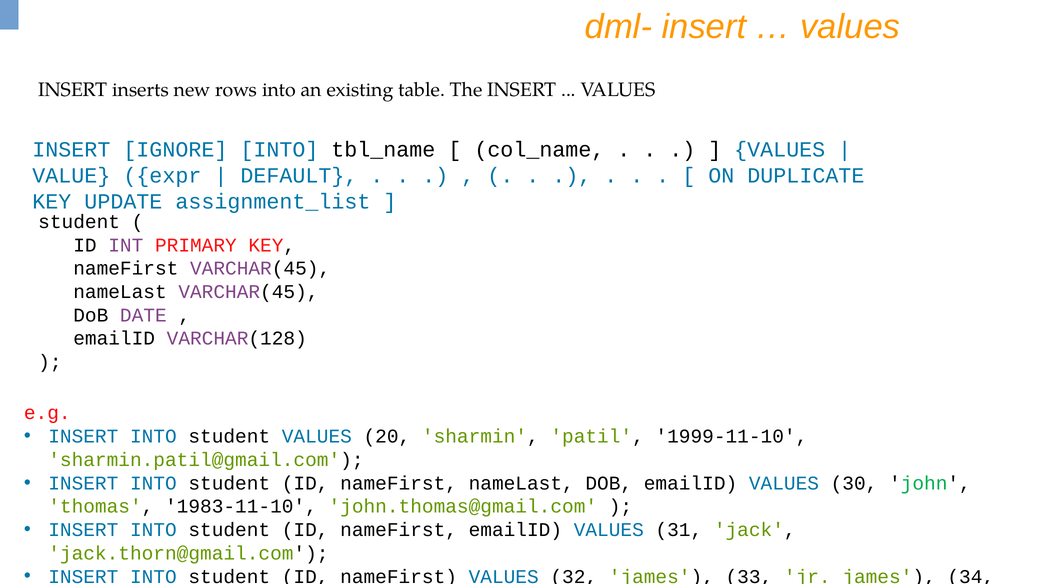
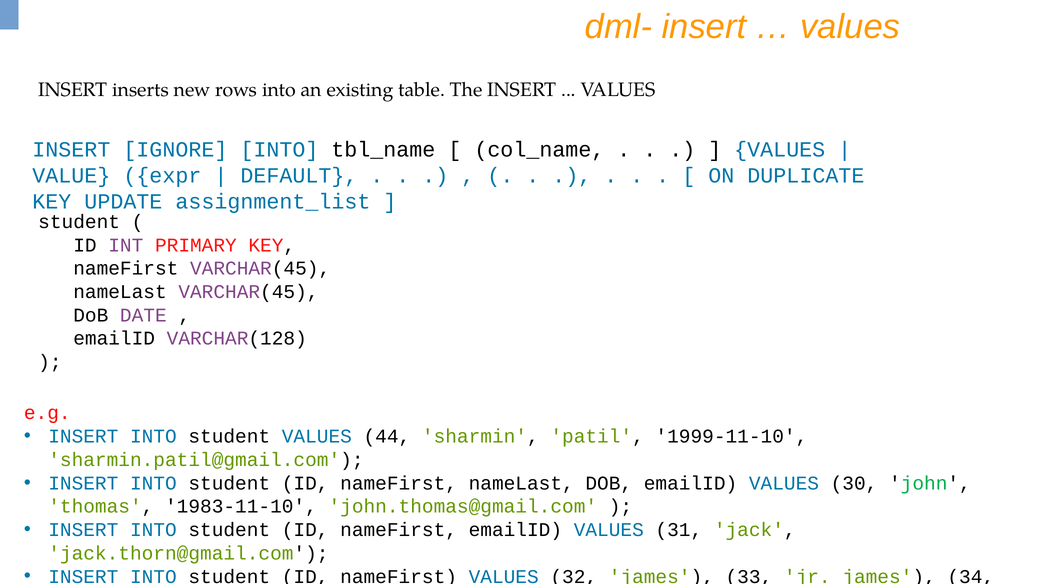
20: 20 -> 44
